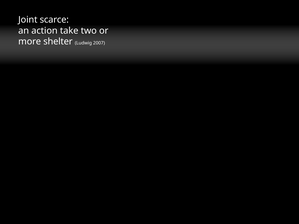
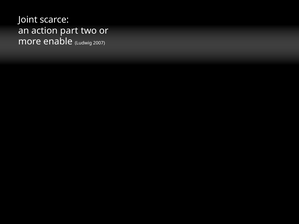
take: take -> part
shelter: shelter -> enable
